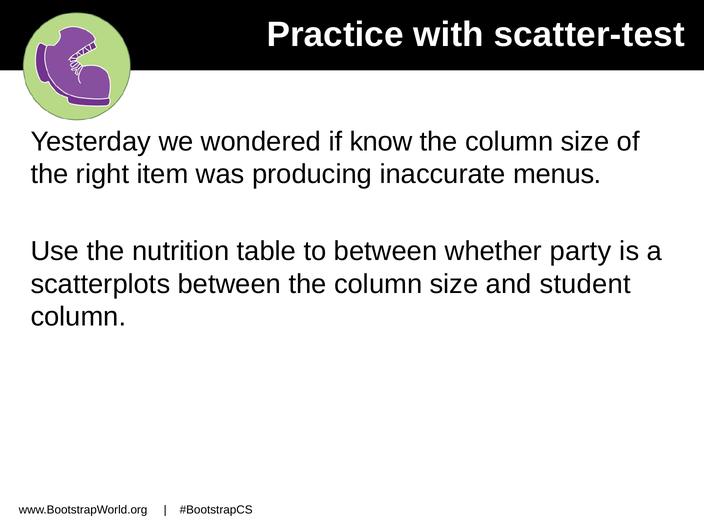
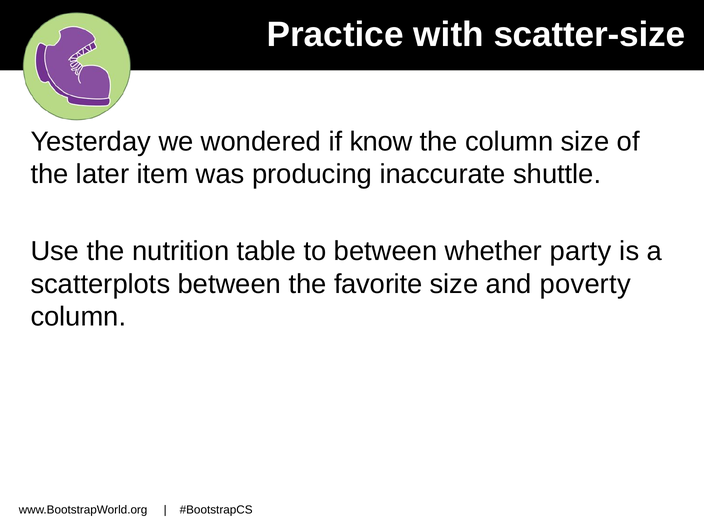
scatter-test: scatter-test -> scatter-size
right: right -> later
menus: menus -> shuttle
between the column: column -> favorite
student: student -> poverty
